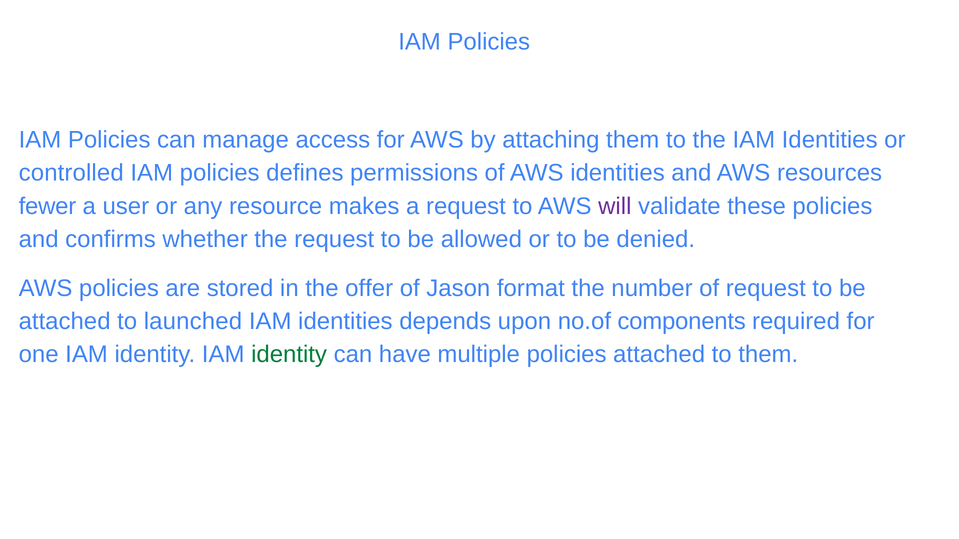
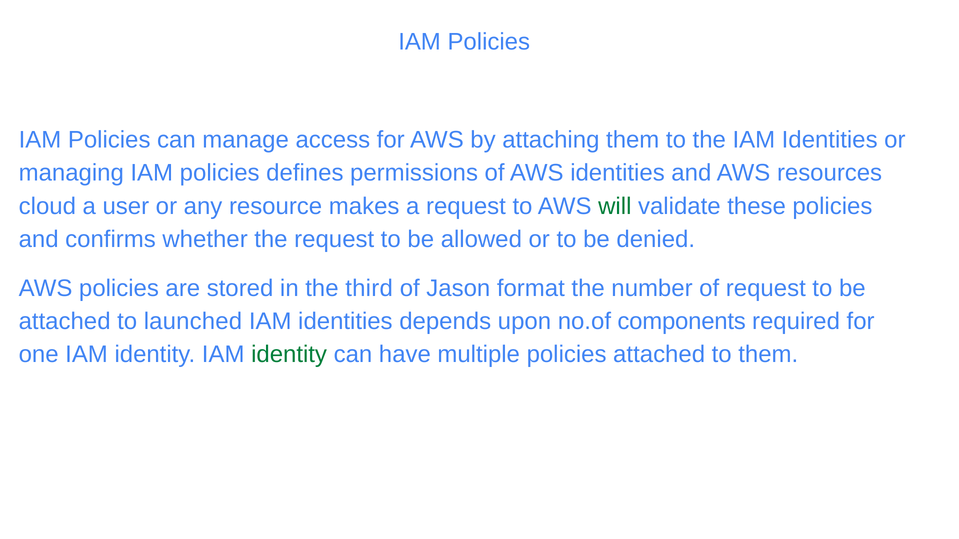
controlled: controlled -> managing
fewer: fewer -> cloud
will colour: purple -> green
offer: offer -> third
